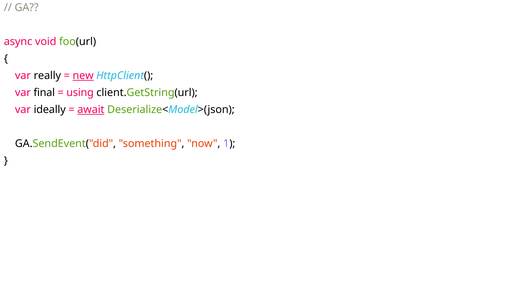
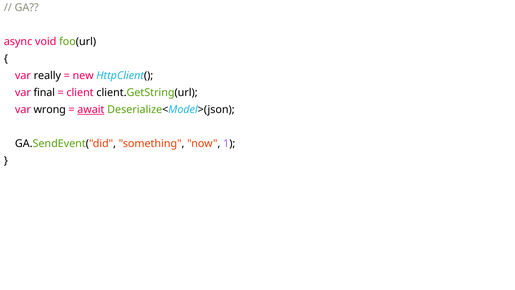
new underline: present -> none
using: using -> client
ideally: ideally -> wrong
